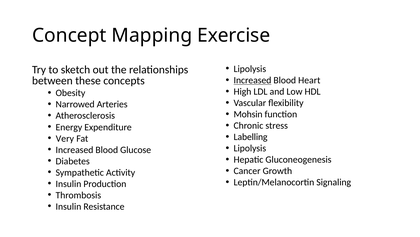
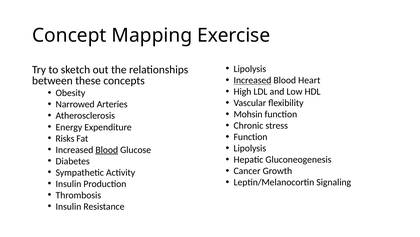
Labelling at (251, 137): Labelling -> Function
Very: Very -> Risks
Blood at (107, 149) underline: none -> present
